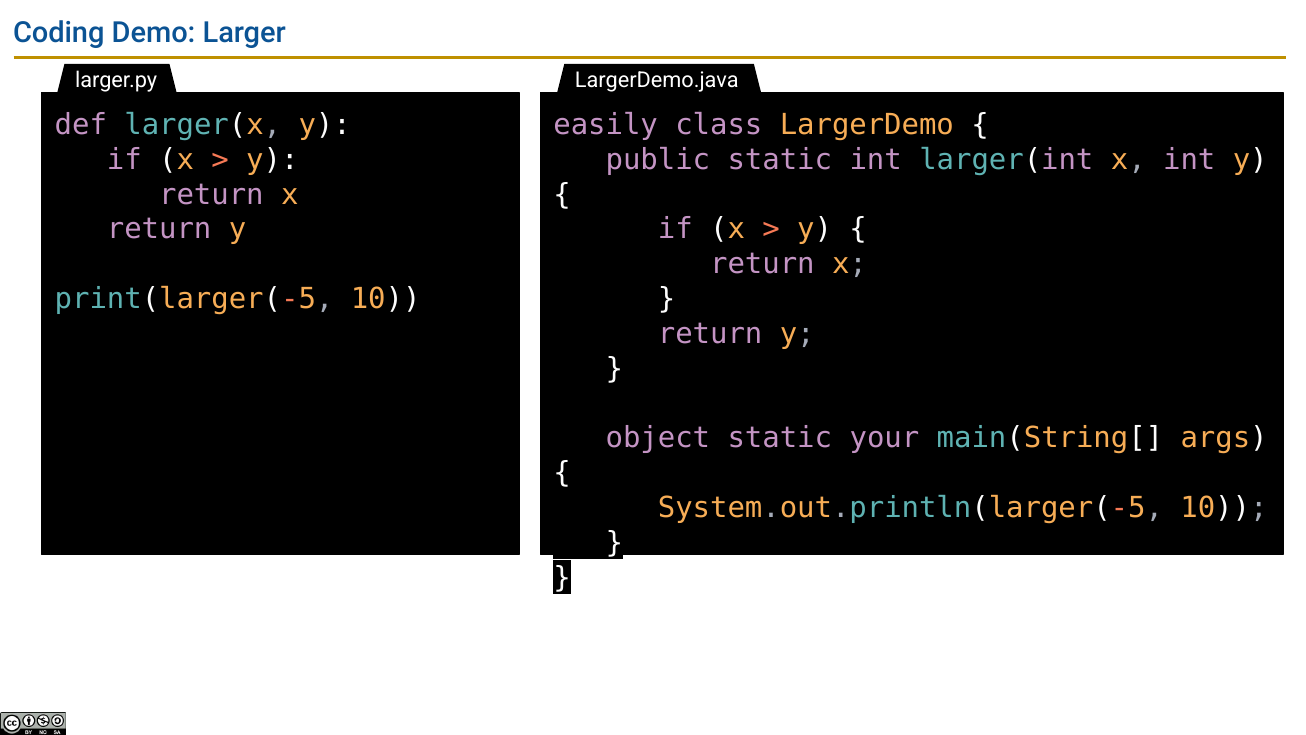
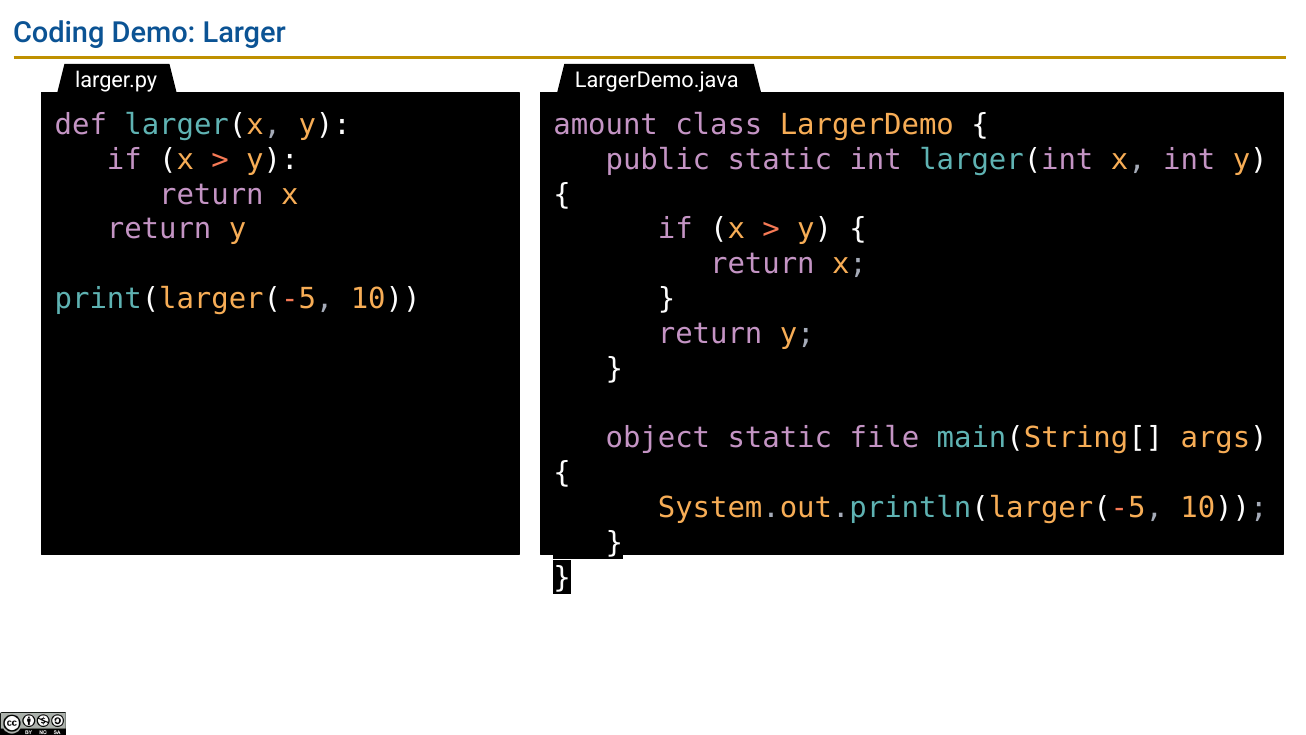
easily: easily -> amount
your: your -> file
